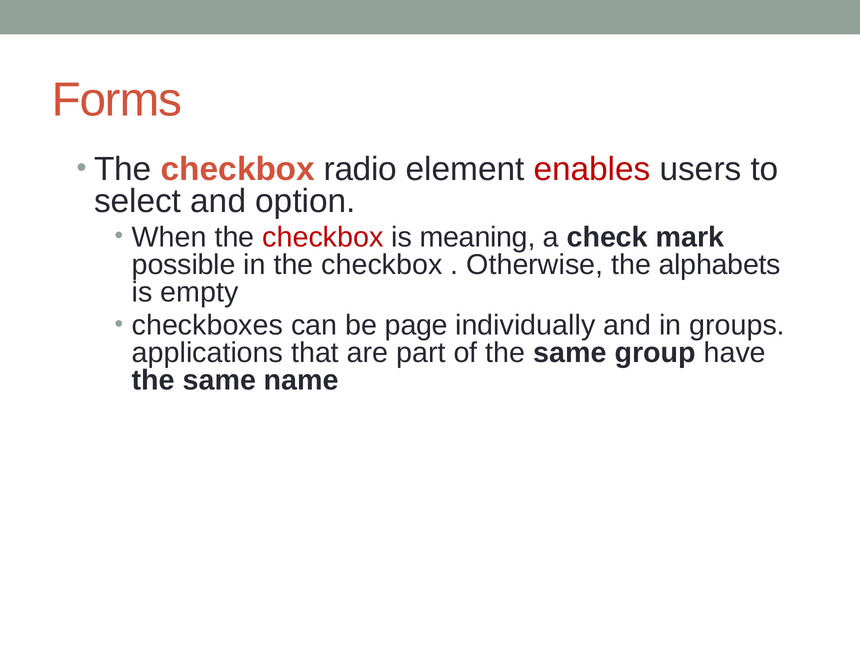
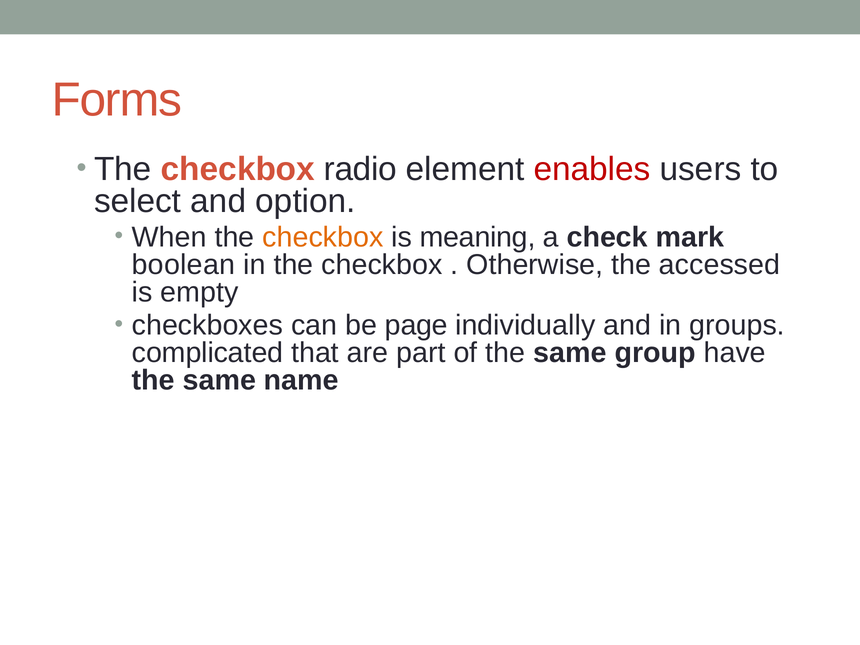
checkbox at (323, 237) colour: red -> orange
possible: possible -> boolean
alphabets: alphabets -> accessed
applications: applications -> complicated
